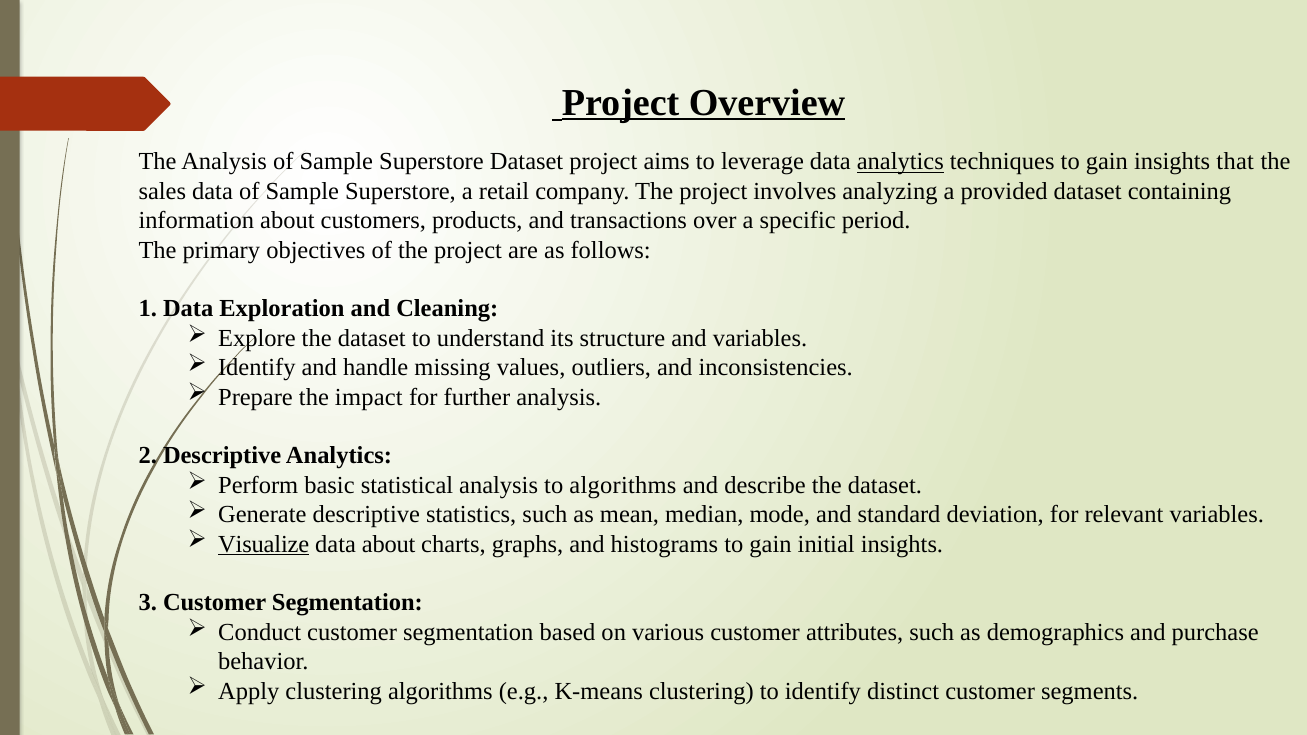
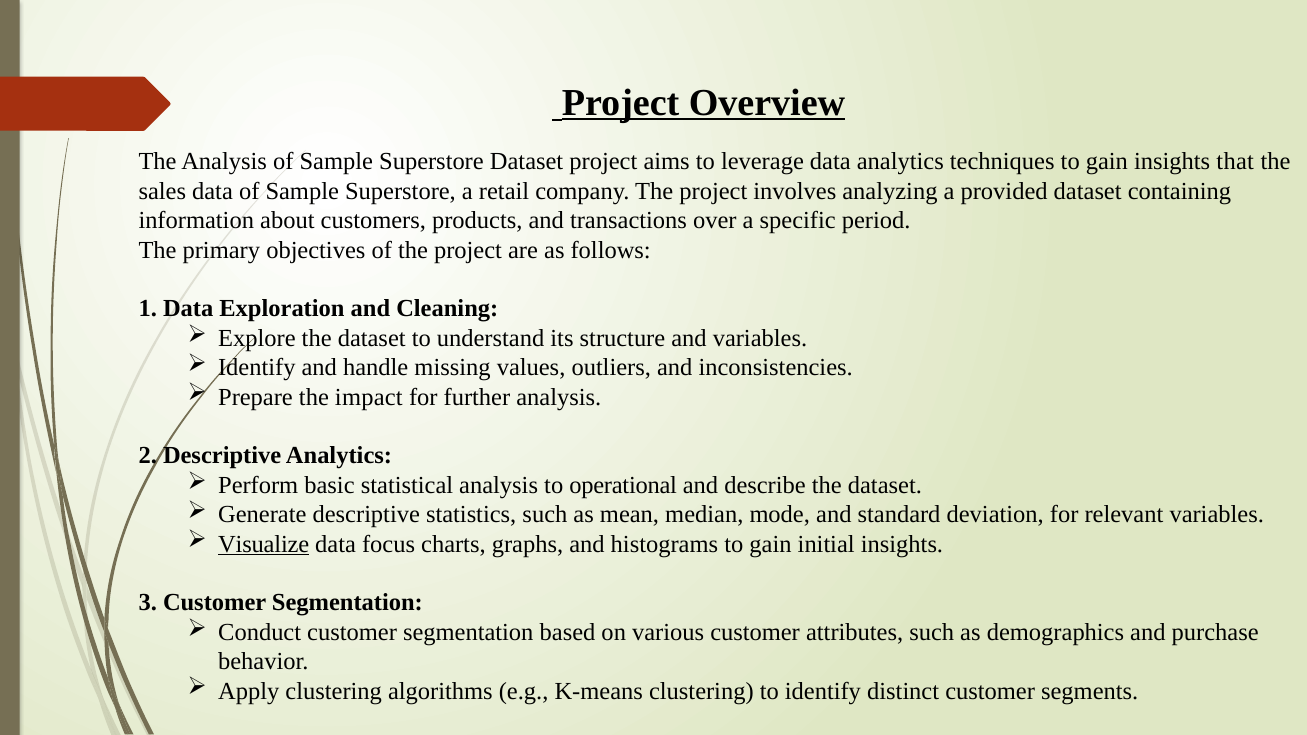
analytics at (900, 162) underline: present -> none
to algorithms: algorithms -> operational
data about: about -> focus
